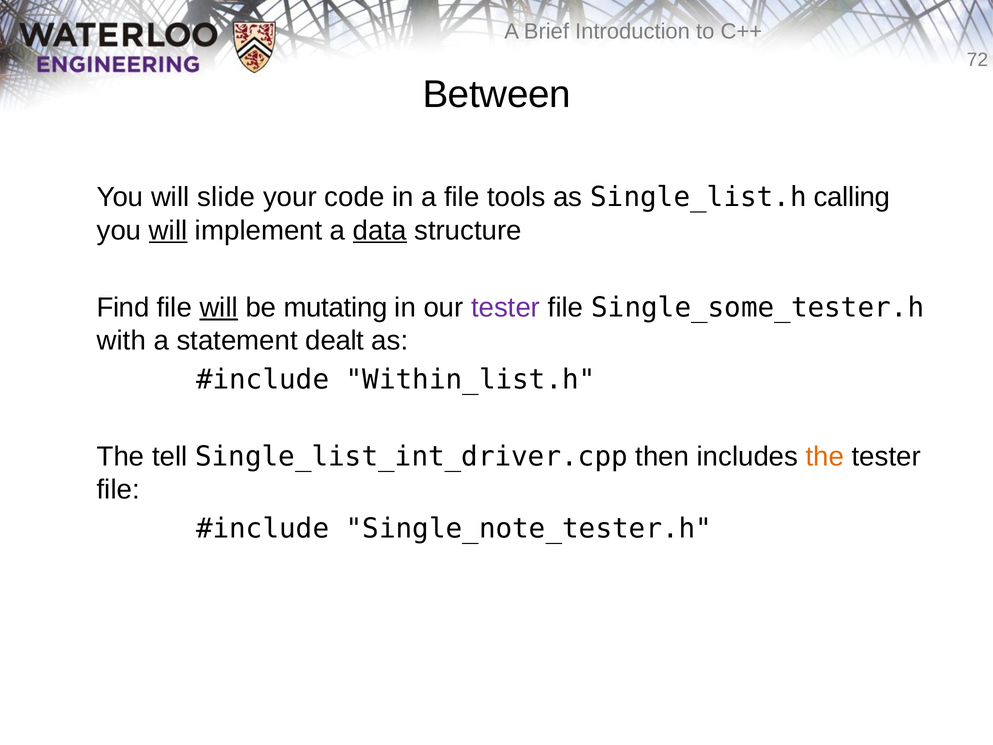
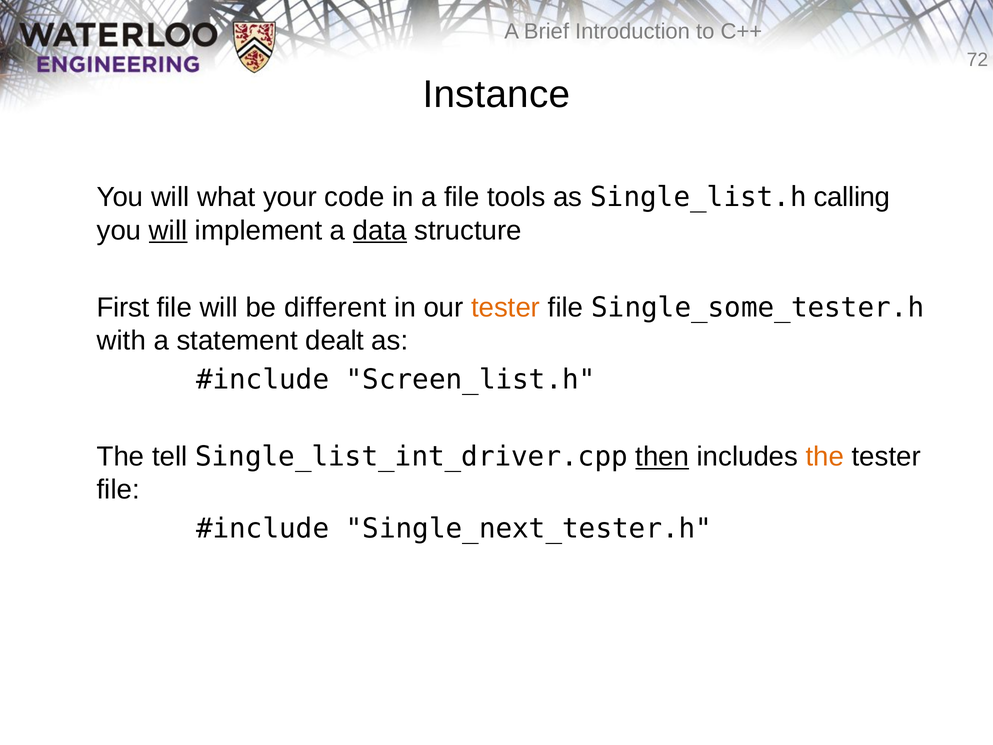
Between: Between -> Instance
slide: slide -> what
Find: Find -> First
will at (219, 308) underline: present -> none
mutating: mutating -> different
tester at (506, 308) colour: purple -> orange
Within_list.h: Within_list.h -> Screen_list.h
then underline: none -> present
Single_note_tester.h: Single_note_tester.h -> Single_next_tester.h
